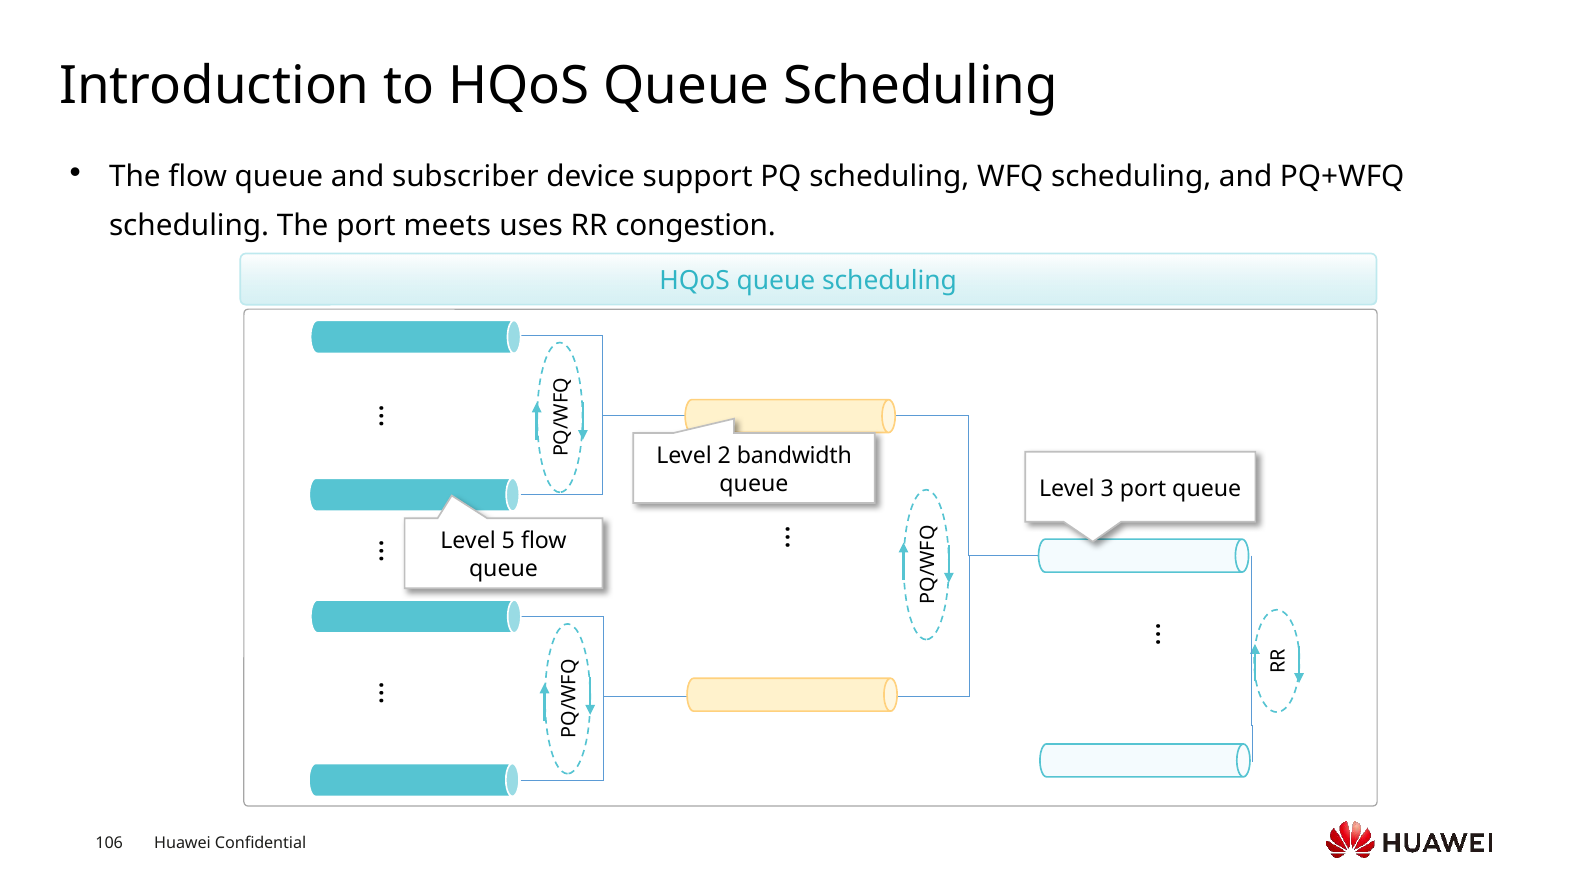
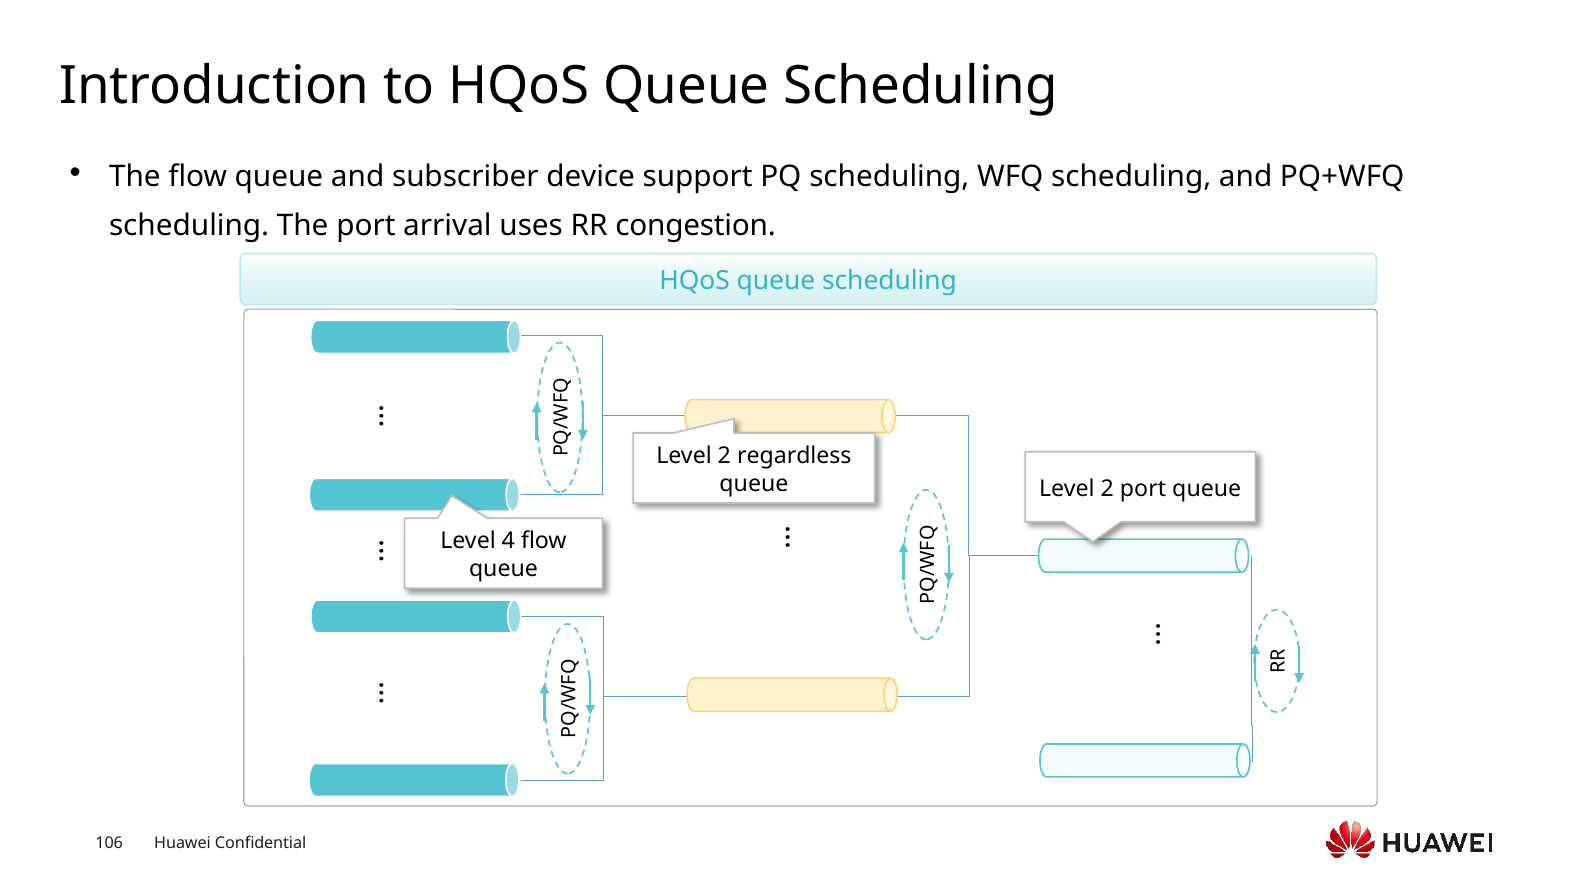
meets: meets -> arrival
bandwidth: bandwidth -> regardless
3 at (1107, 488): 3 -> 2
5: 5 -> 4
